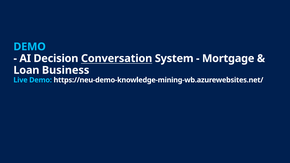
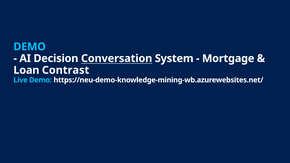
Business: Business -> Contrast
